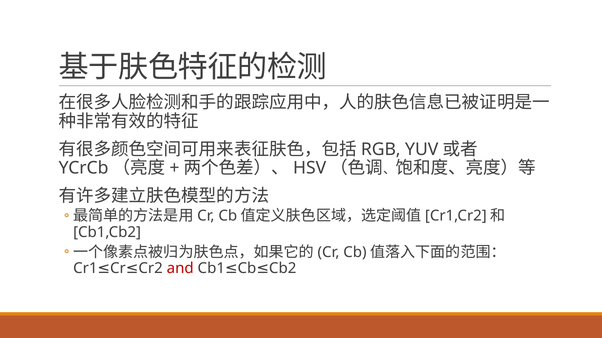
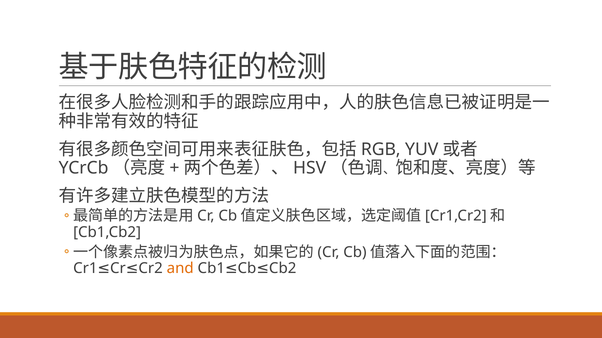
and colour: red -> orange
